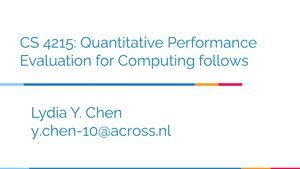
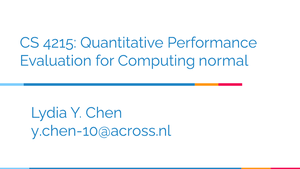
follows: follows -> normal
